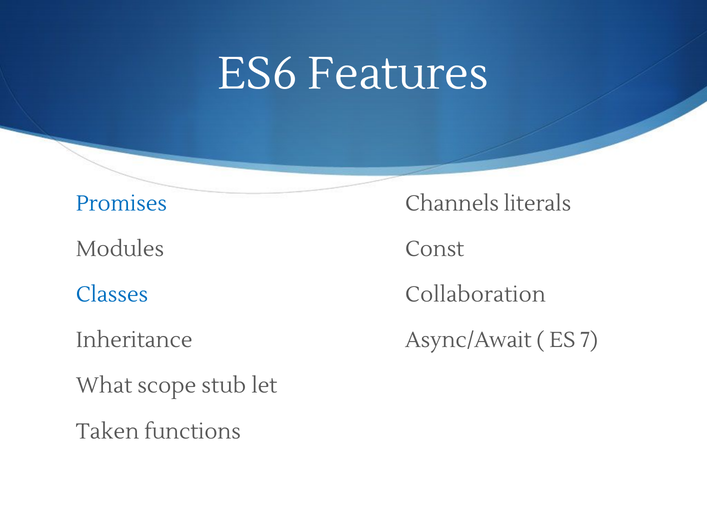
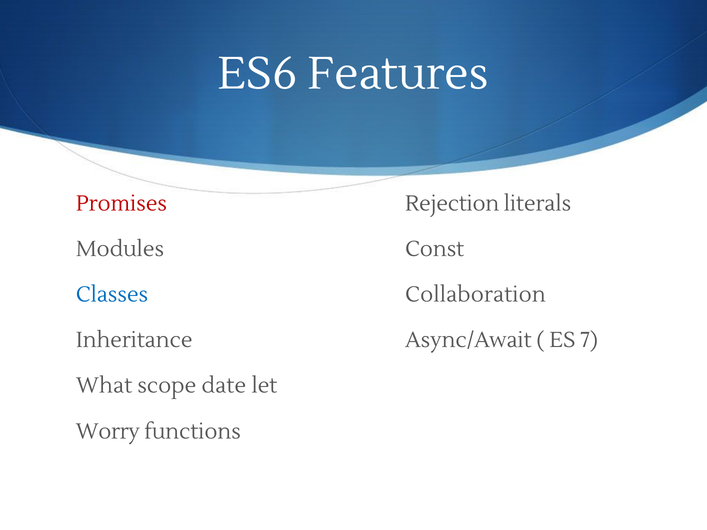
Promises colour: blue -> red
Channels: Channels -> Rejection
stub: stub -> date
Taken: Taken -> Worry
